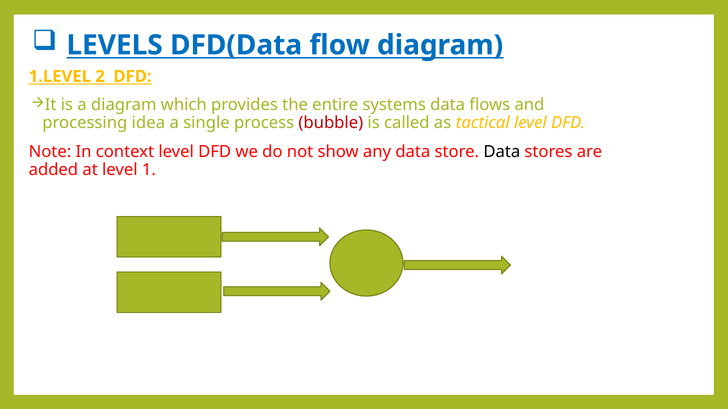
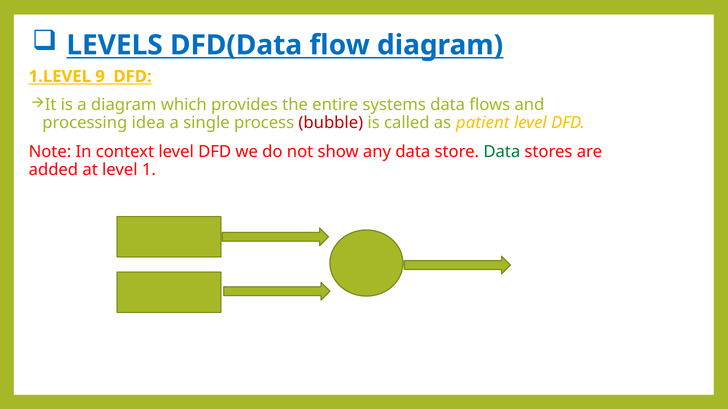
2: 2 -> 9
tactical: tactical -> patient
Data at (502, 152) colour: black -> green
